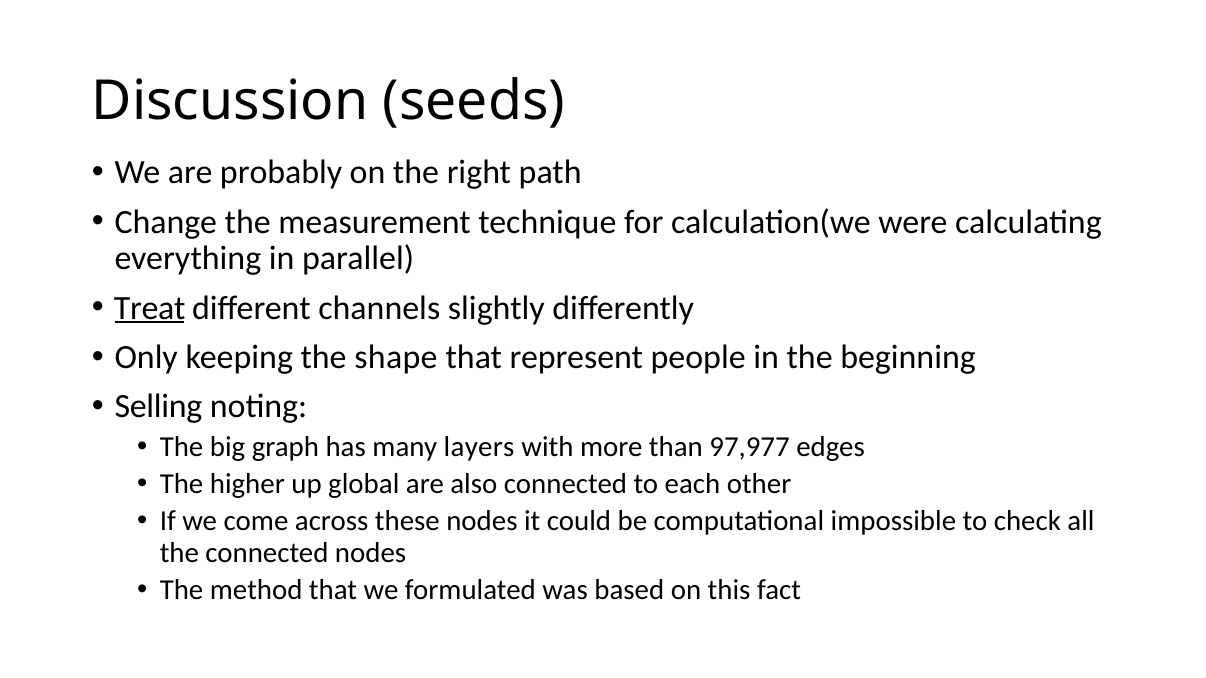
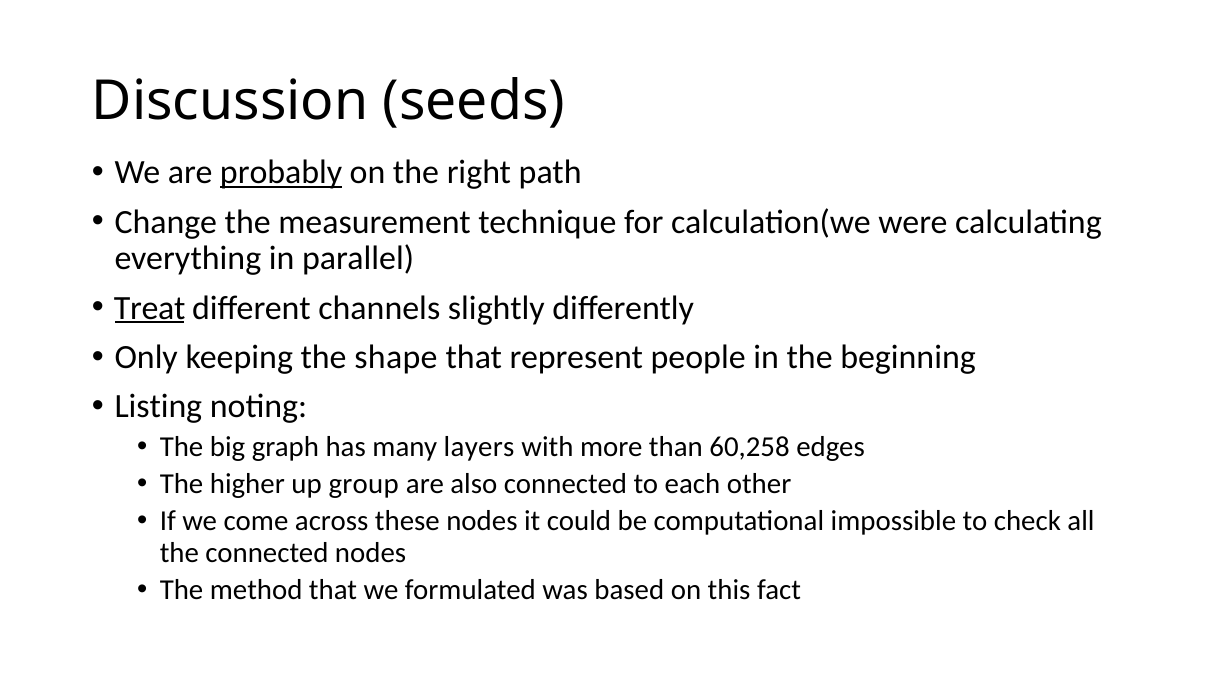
probably underline: none -> present
Selling: Selling -> Listing
97,977: 97,977 -> 60,258
global: global -> group
